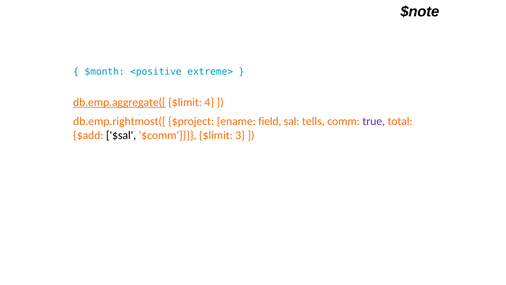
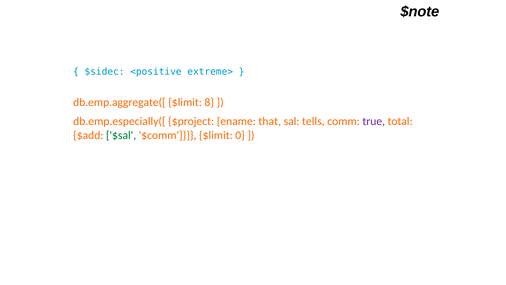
$month: $month -> $sidec
db.emp.aggregate([ underline: present -> none
4: 4 -> 8
db.emp.rightmost([: db.emp.rightmost([ -> db.emp.especially([
field: field -> that
$sal colour: black -> green
3: 3 -> 0
